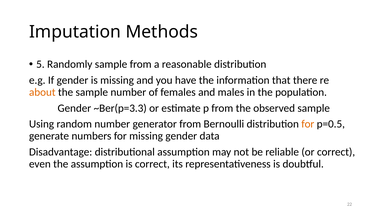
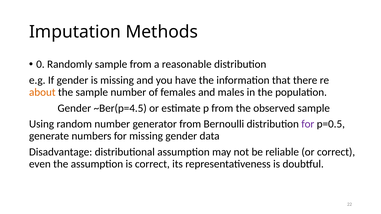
5: 5 -> 0
~Ber(p=3.3: ~Ber(p=3.3 -> ~Ber(p=4.5
for at (308, 124) colour: orange -> purple
